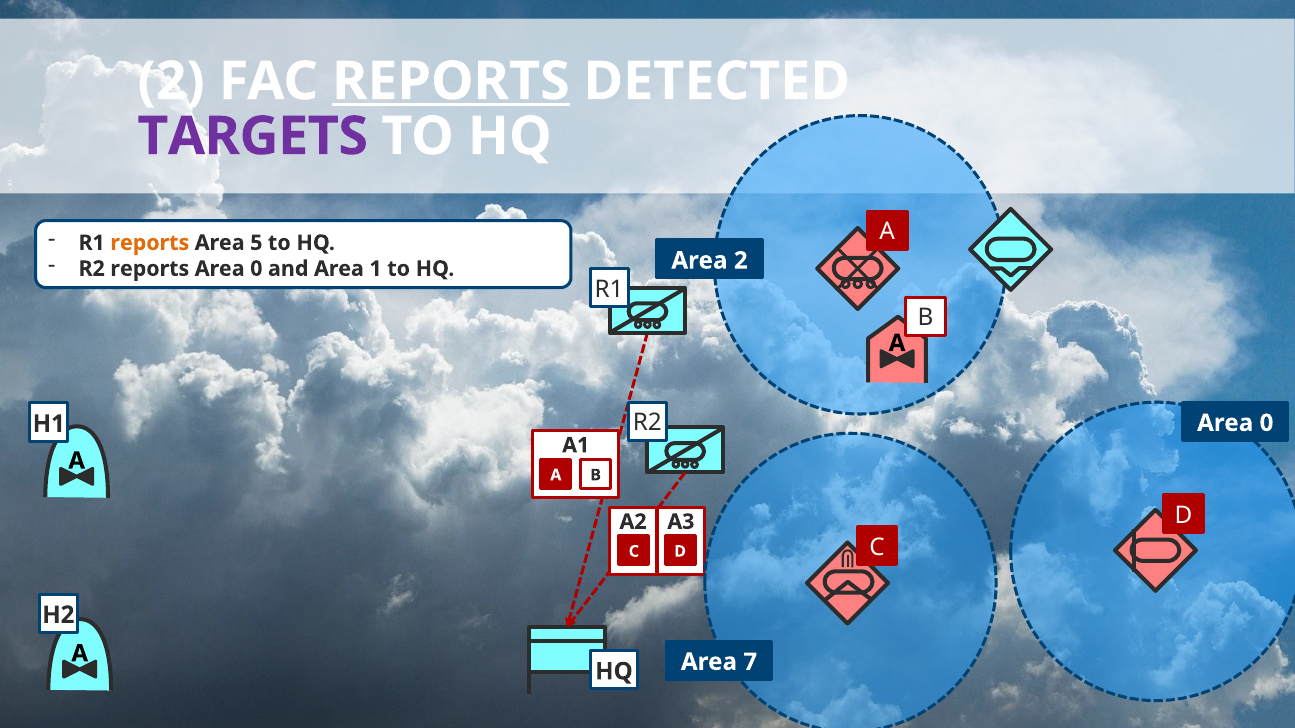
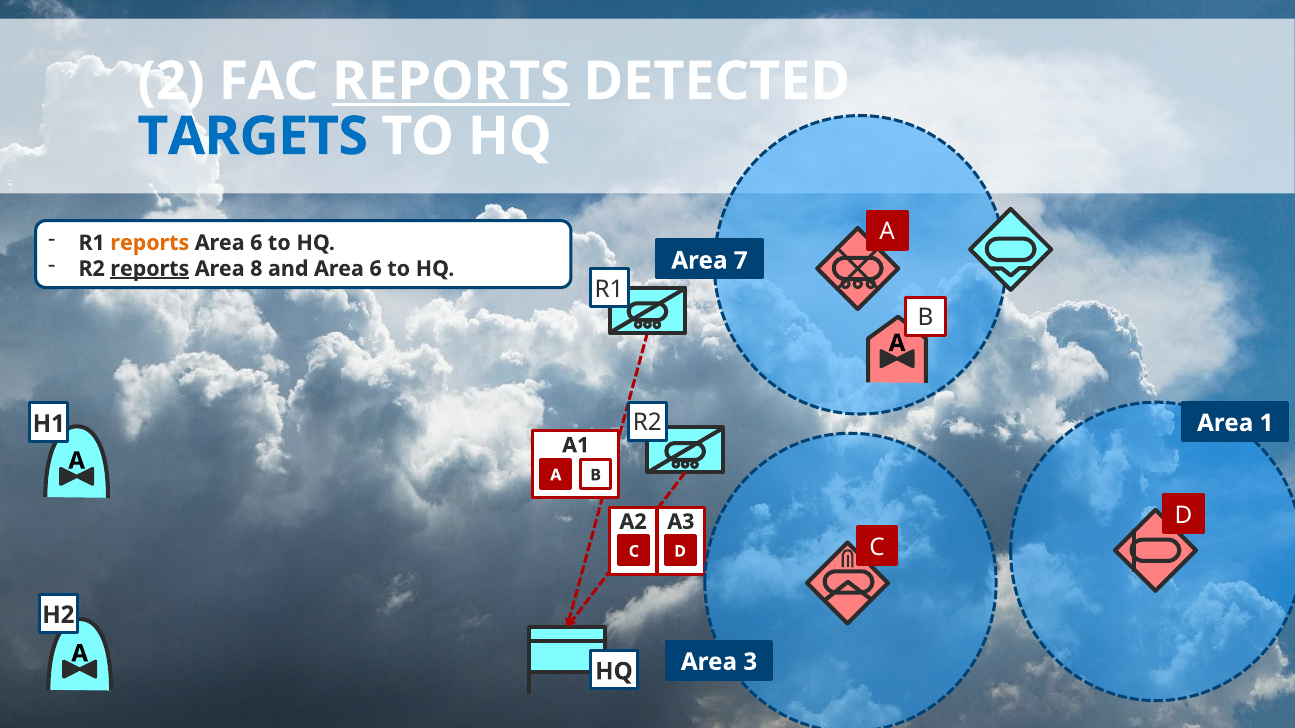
TARGETS colour: purple -> blue
5 at (256, 243): 5 -> 6
Area 2: 2 -> 7
reports at (150, 269) underline: none -> present
0 at (256, 269): 0 -> 8
and Area 1: 1 -> 6
0 at (1267, 423): 0 -> 1
7: 7 -> 3
